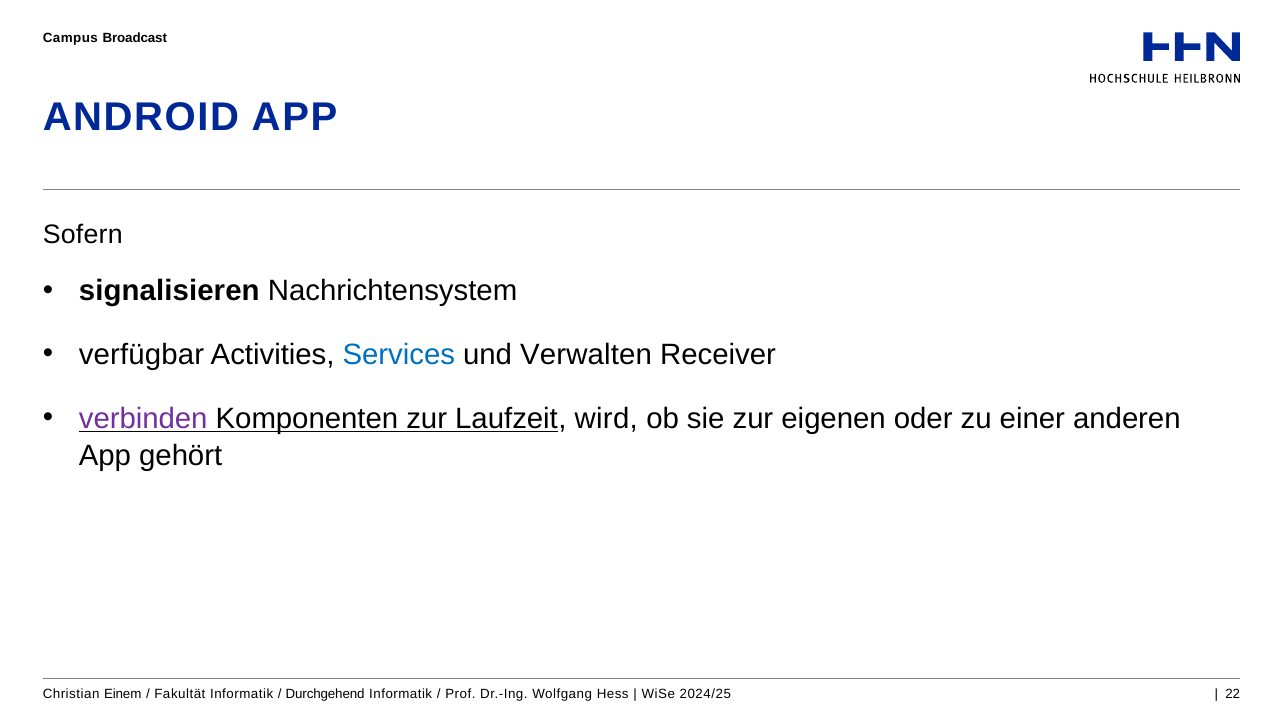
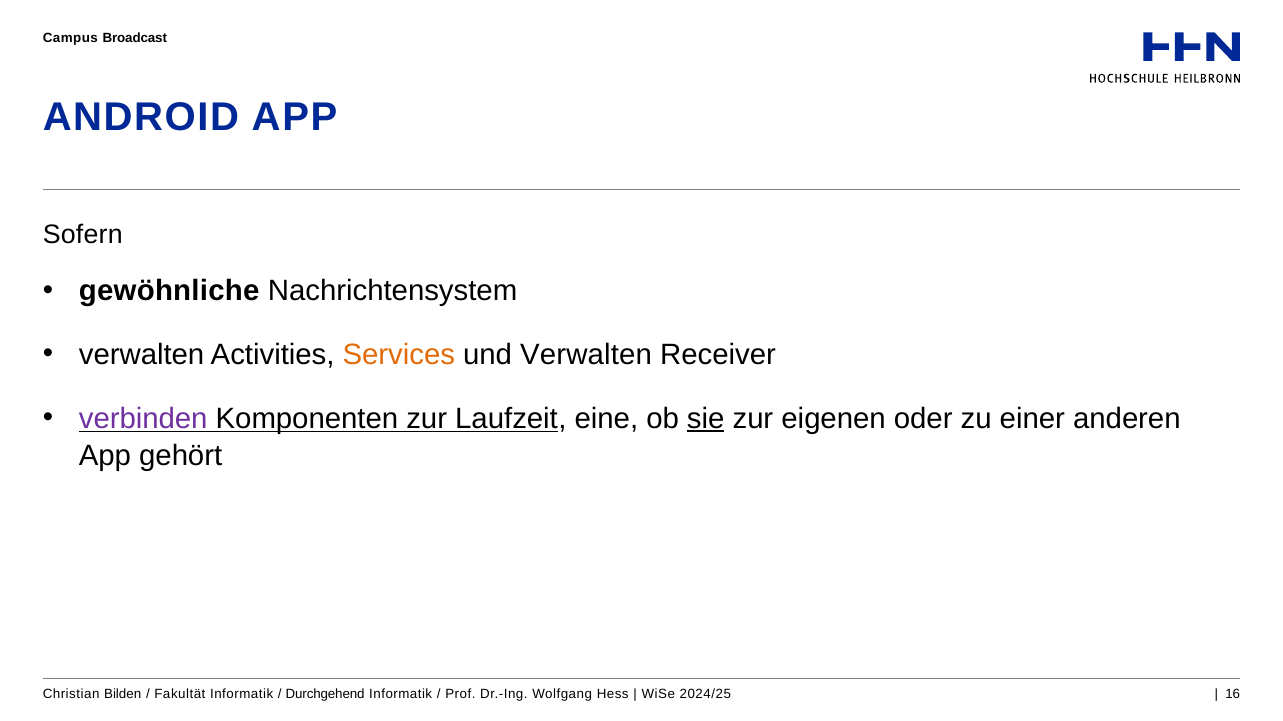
signalisieren: signalisieren -> gewöhnliche
verfügbar at (142, 355): verfügbar -> verwalten
Services colour: blue -> orange
wird: wird -> eine
sie underline: none -> present
Einem: Einem -> Bilden
22: 22 -> 16
